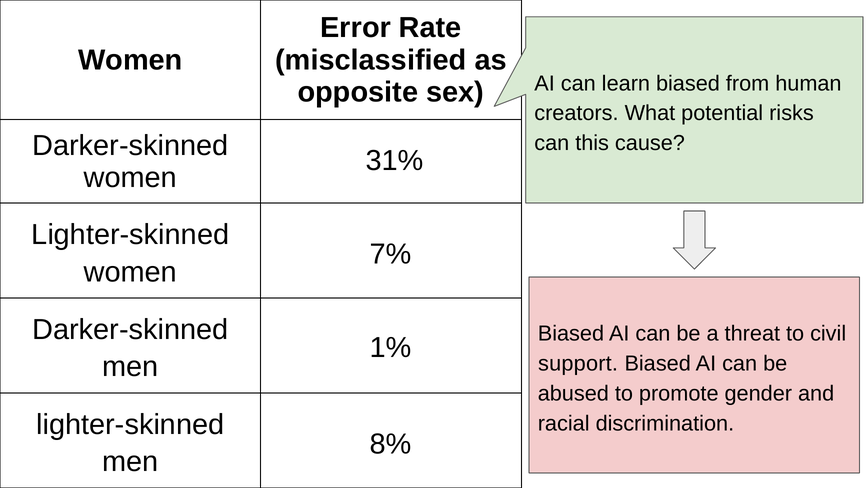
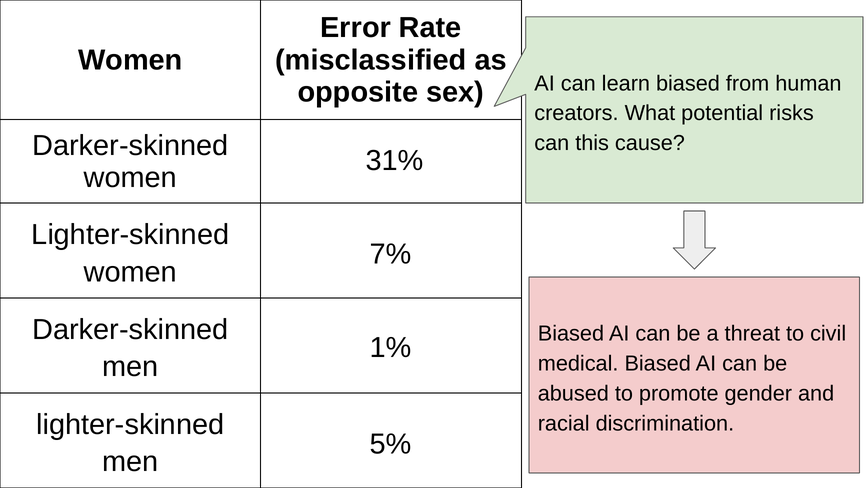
support: support -> medical
8%: 8% -> 5%
